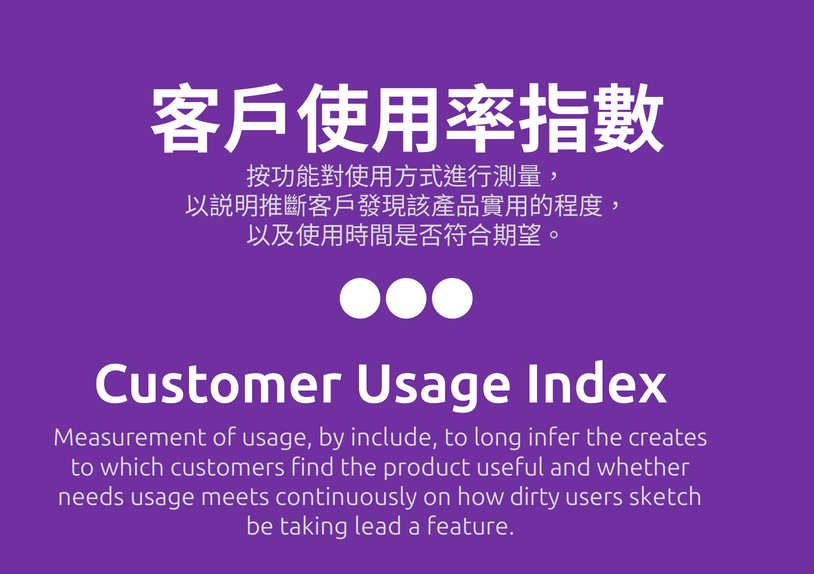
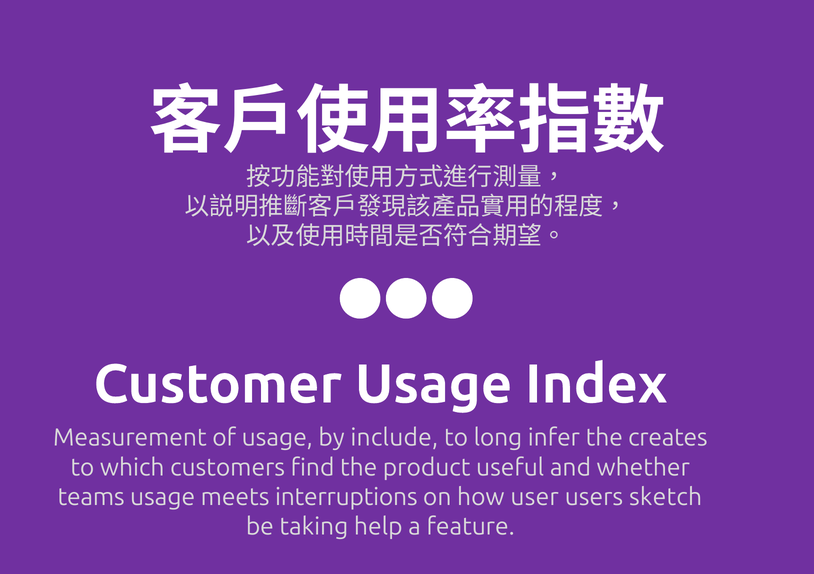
needs: needs -> teams
continuously: continuously -> interruptions
dirty: dirty -> user
lead: lead -> help
